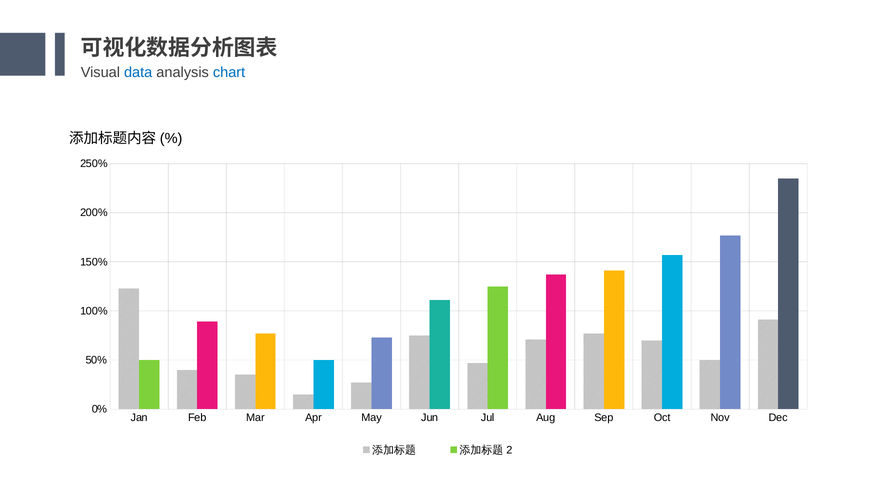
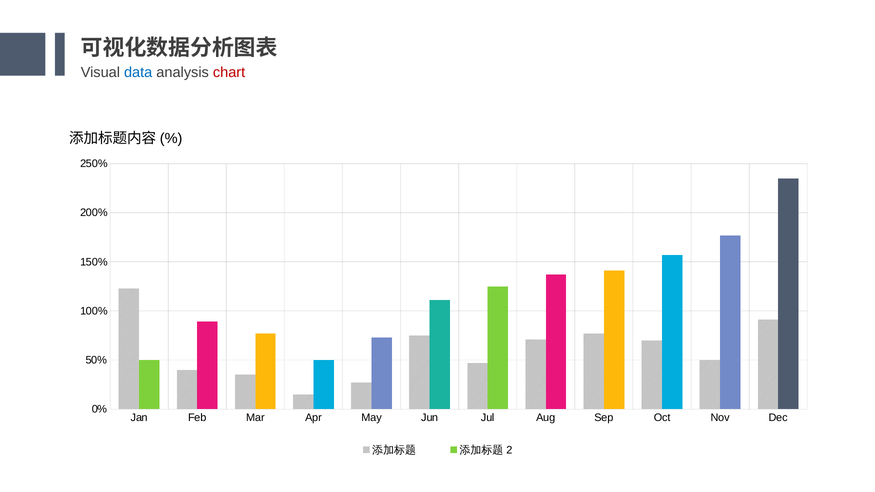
chart colour: blue -> red
